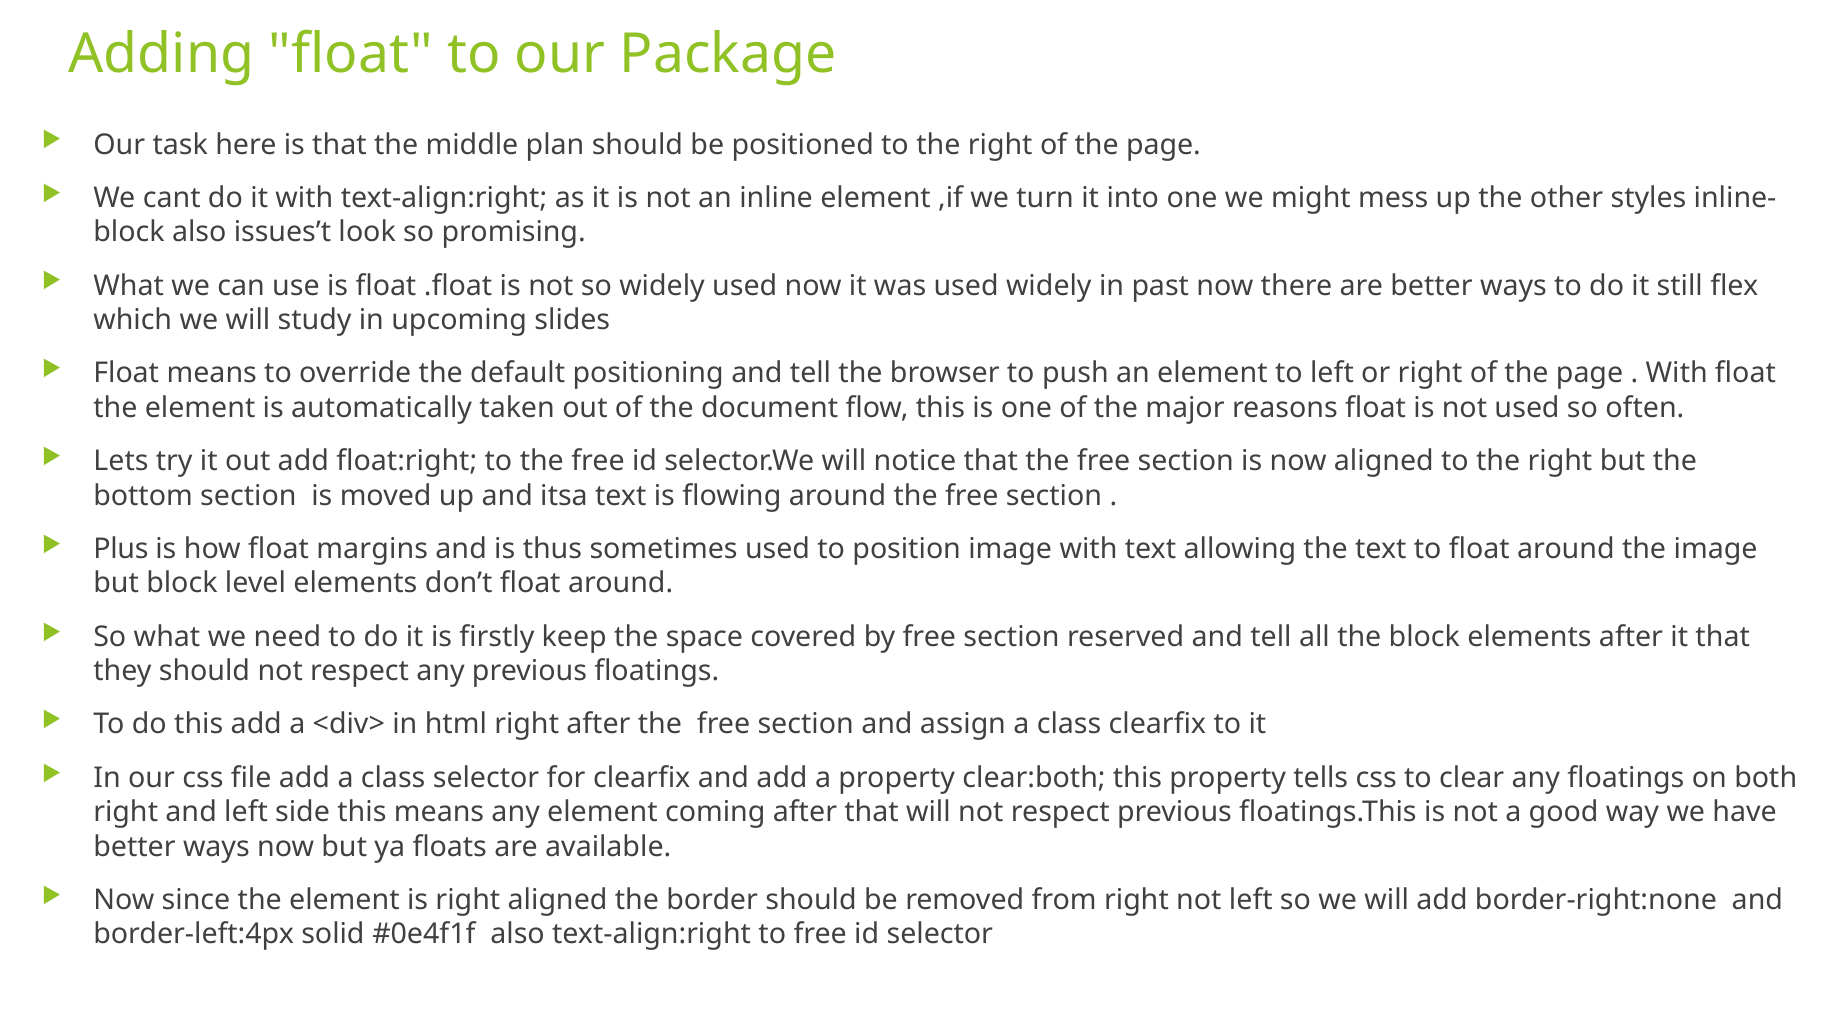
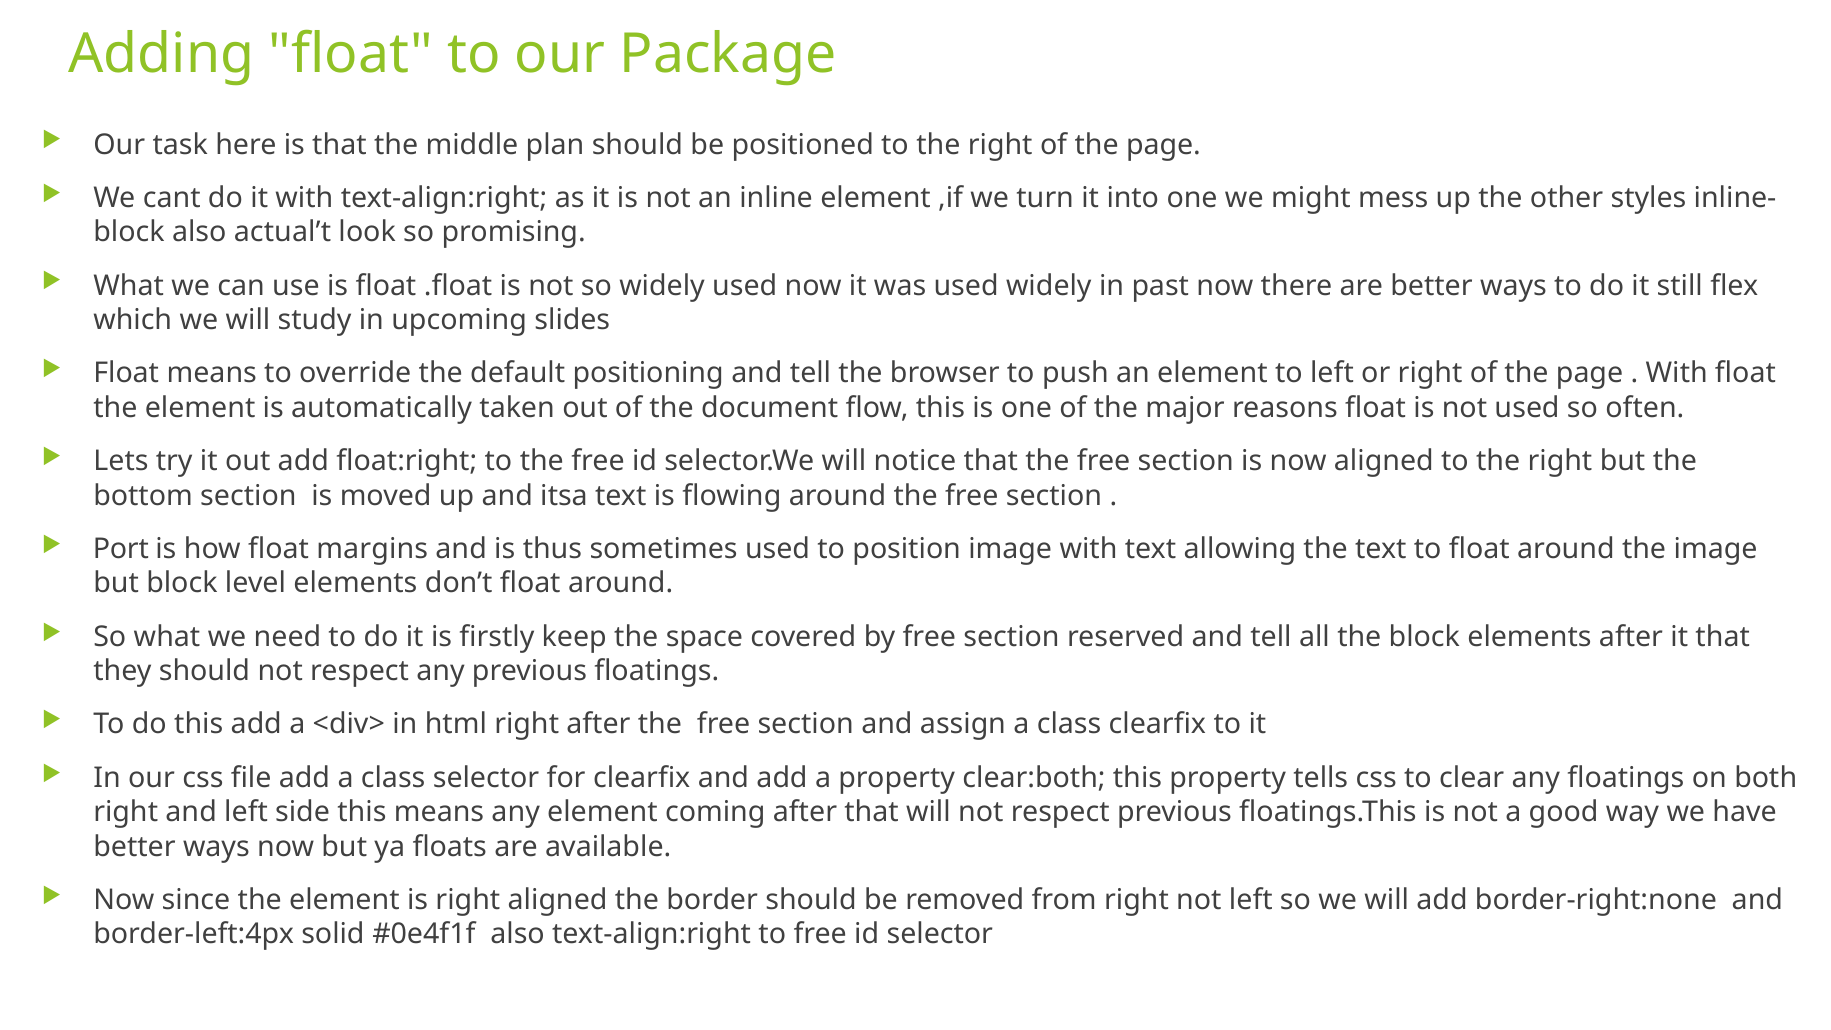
issues’t: issues’t -> actual’t
Plus: Plus -> Port
